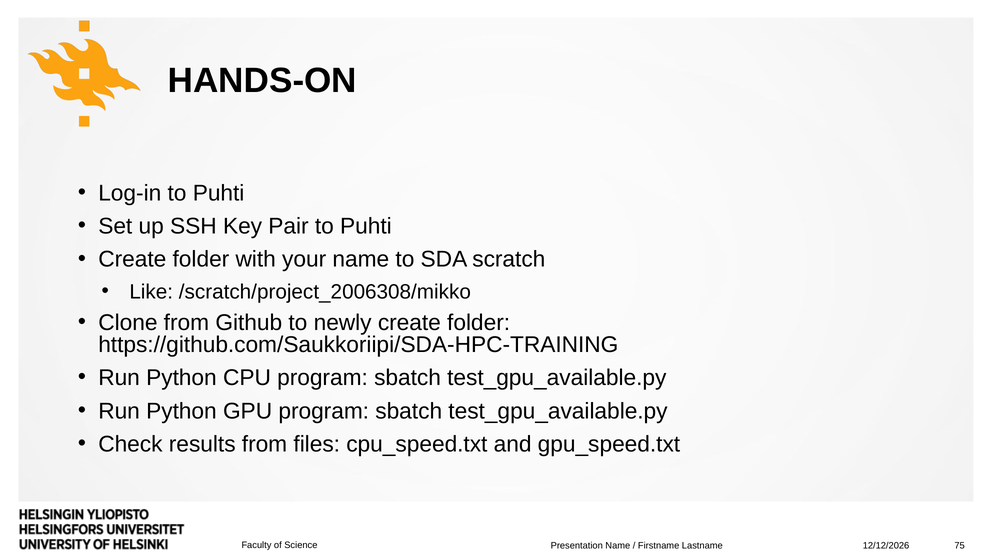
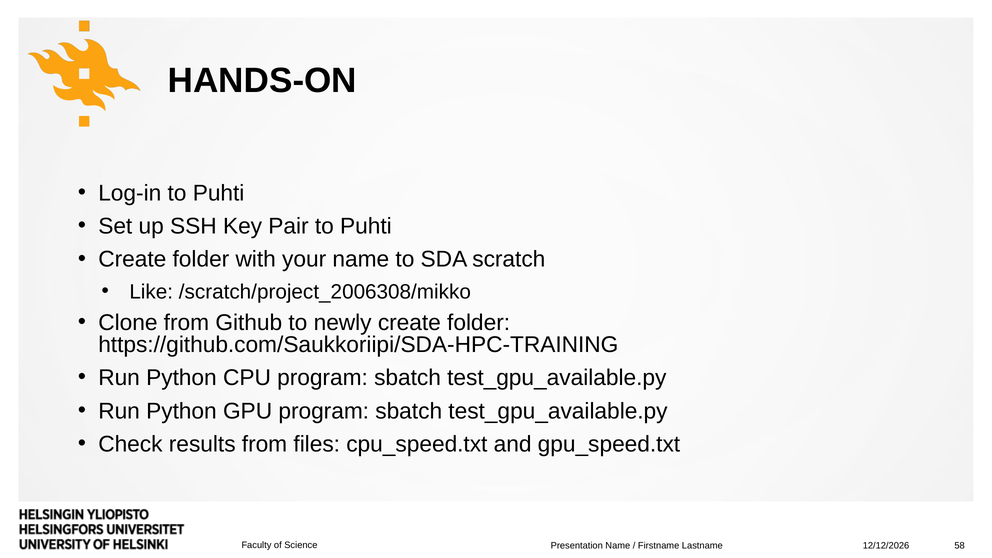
75: 75 -> 58
